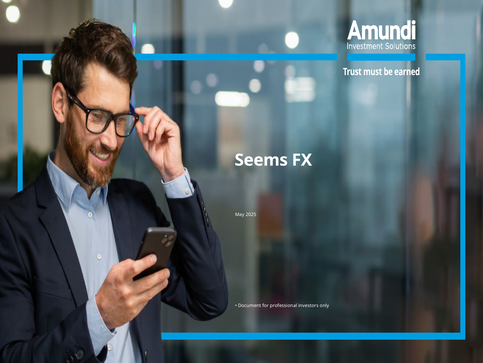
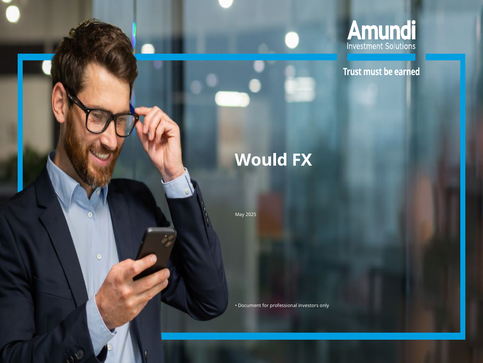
Seems: Seems -> Would
